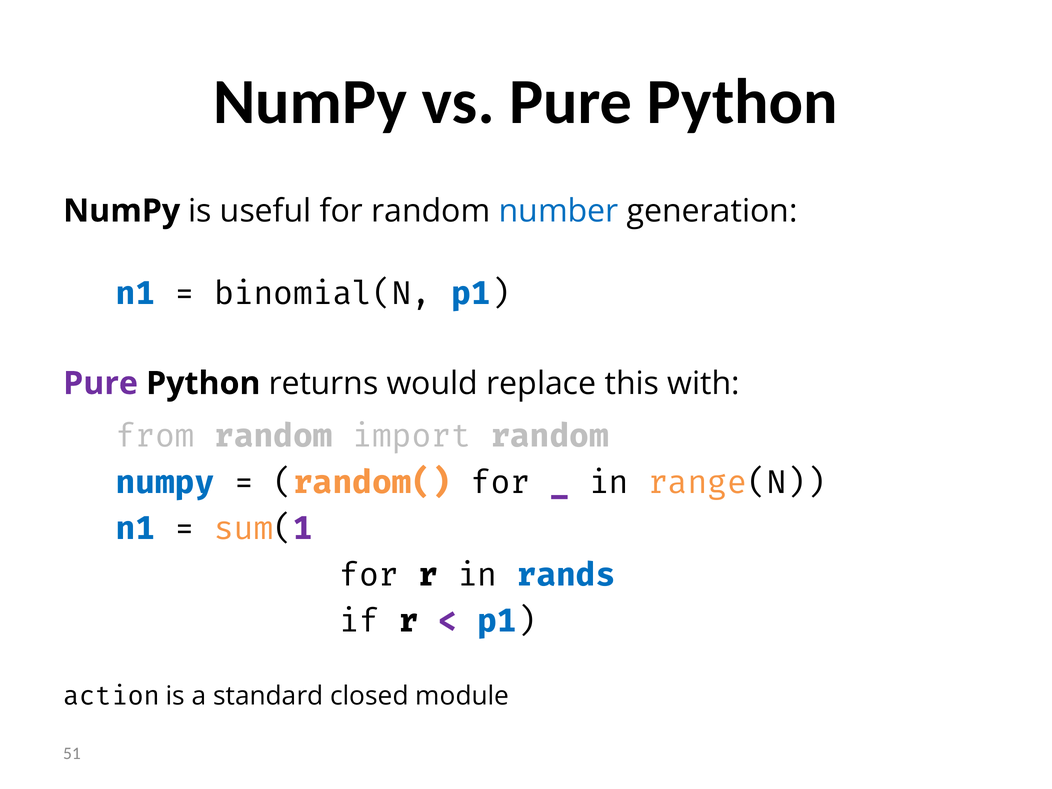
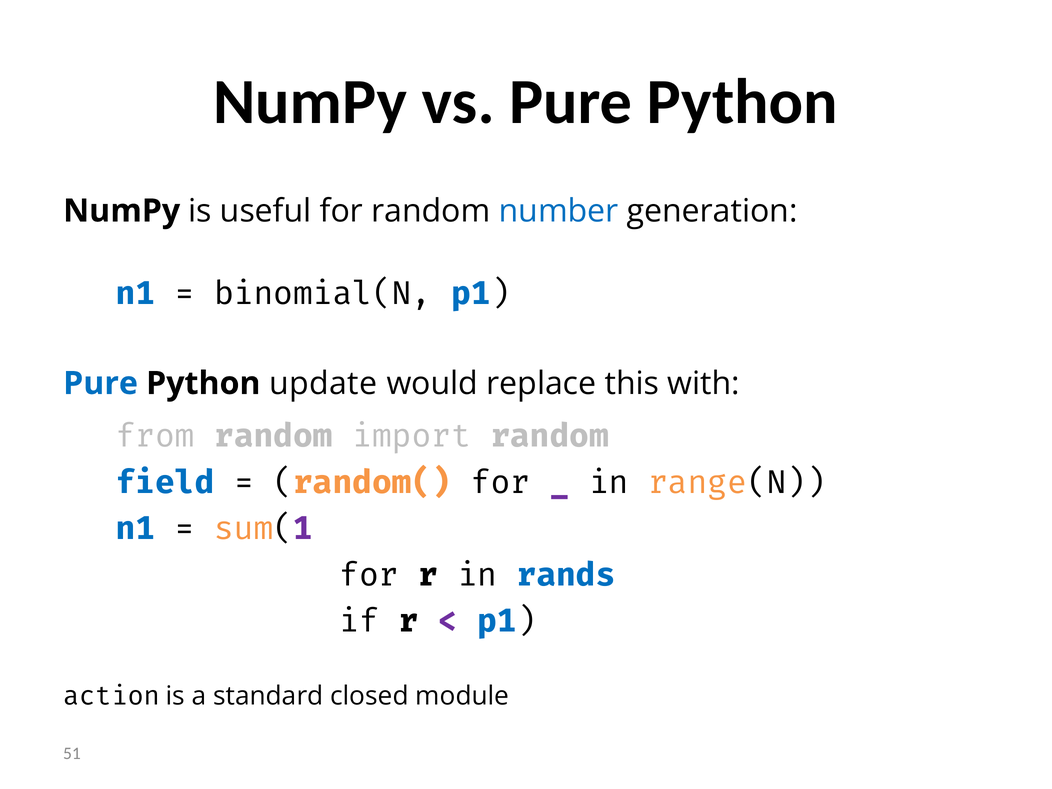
Pure at (101, 383) colour: purple -> blue
returns: returns -> update
numpy at (165, 483): numpy -> field
